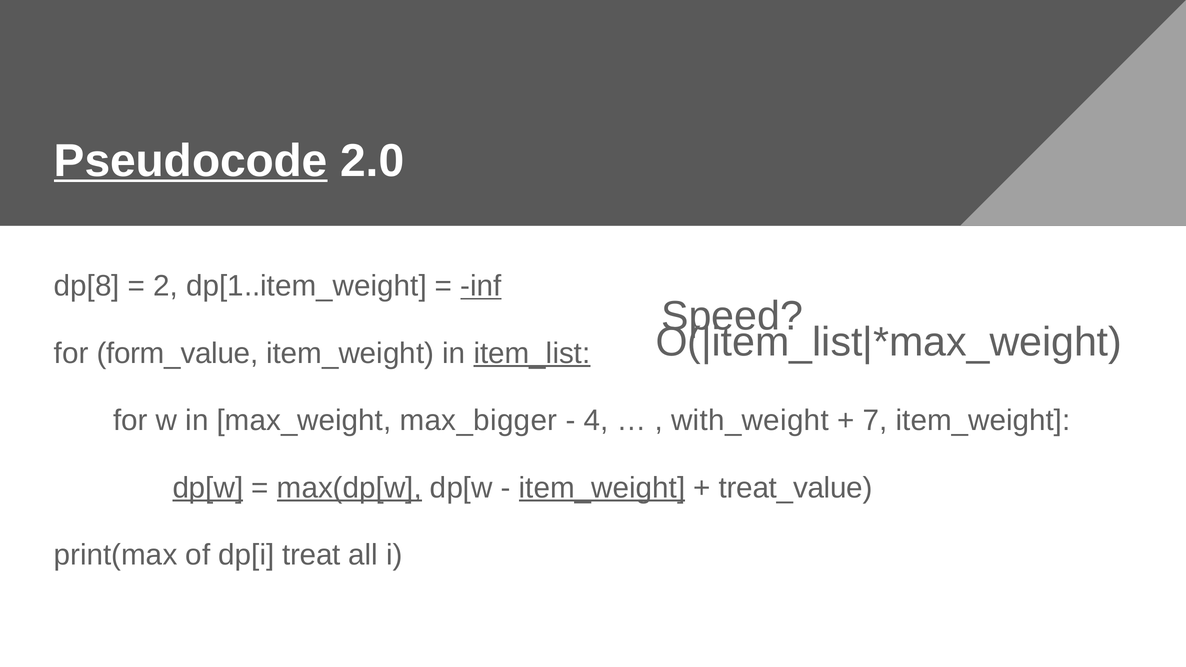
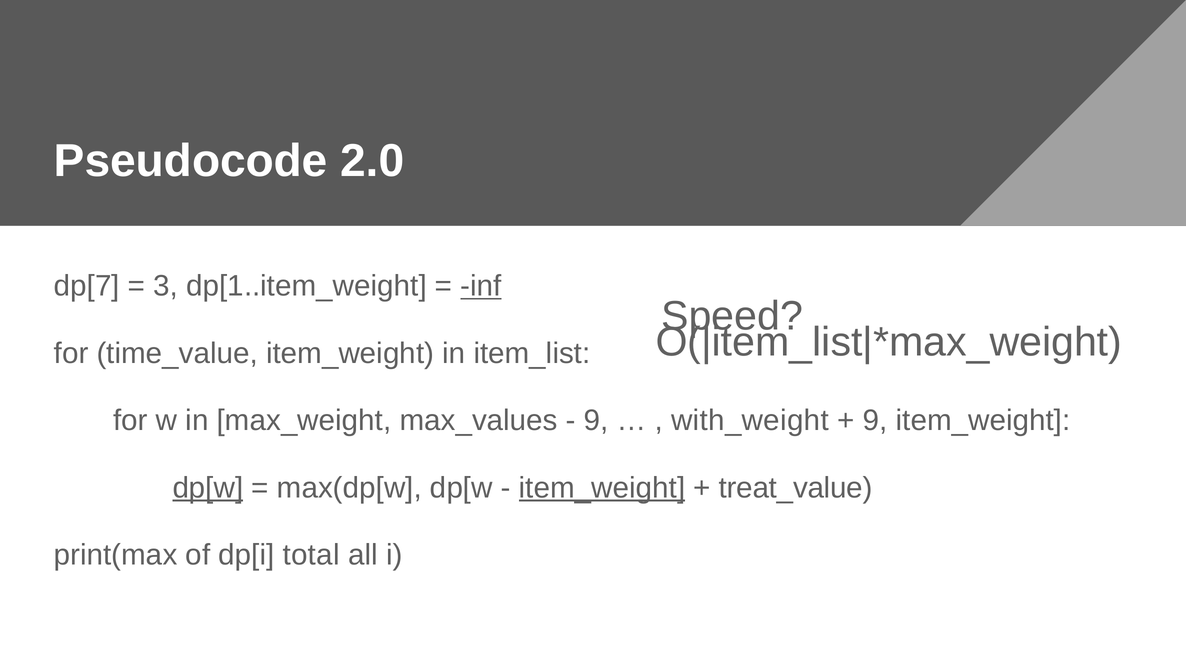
Pseudocode underline: present -> none
dp[8: dp[8 -> dp[7
2: 2 -> 3
form_value: form_value -> time_value
item_list underline: present -> none
max_bigger: max_bigger -> max_values
4 at (596, 421): 4 -> 9
7 at (875, 421): 7 -> 9
max(dp[w underline: present -> none
treat: treat -> total
